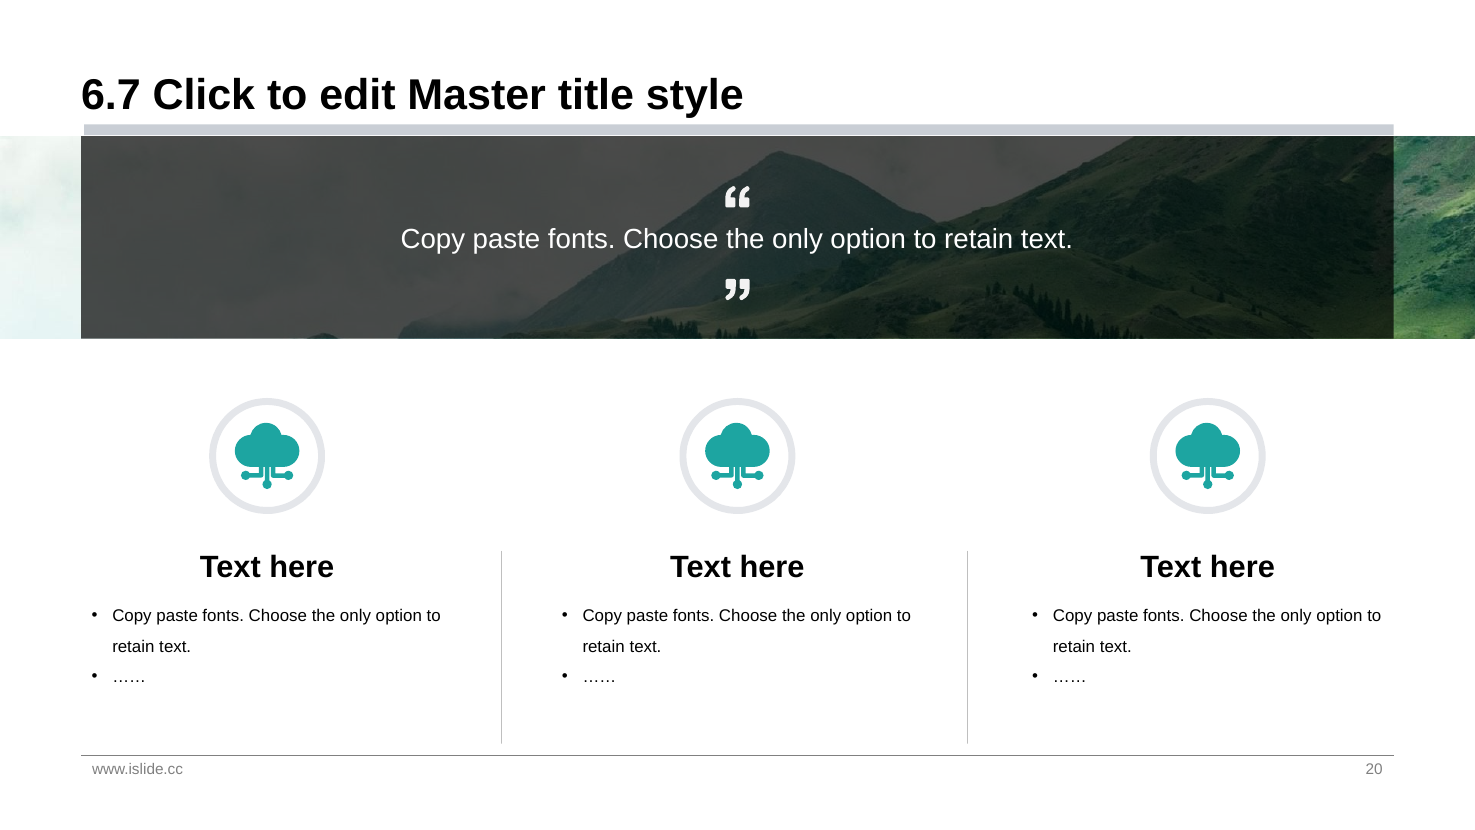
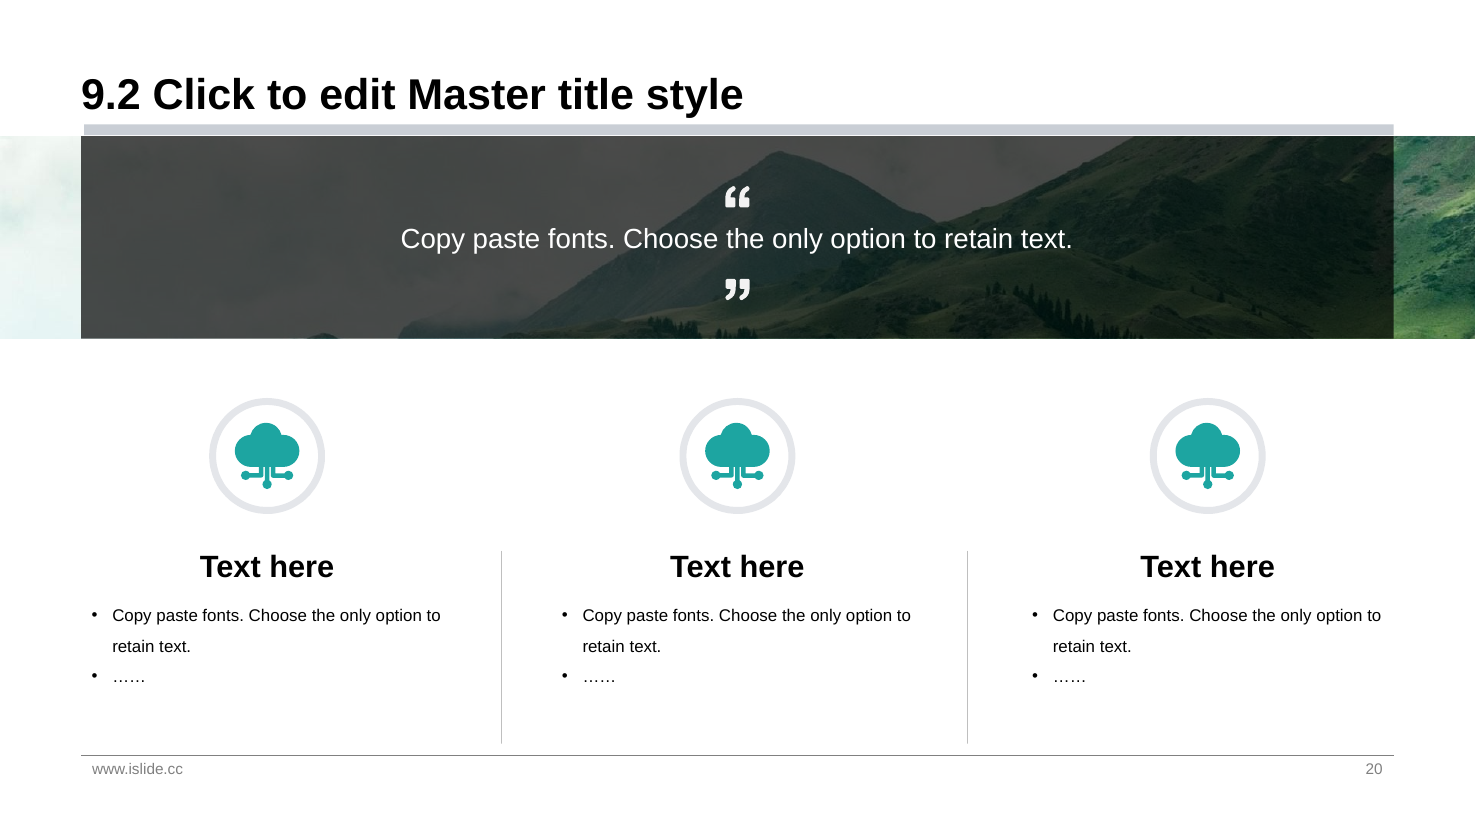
6.7: 6.7 -> 9.2
